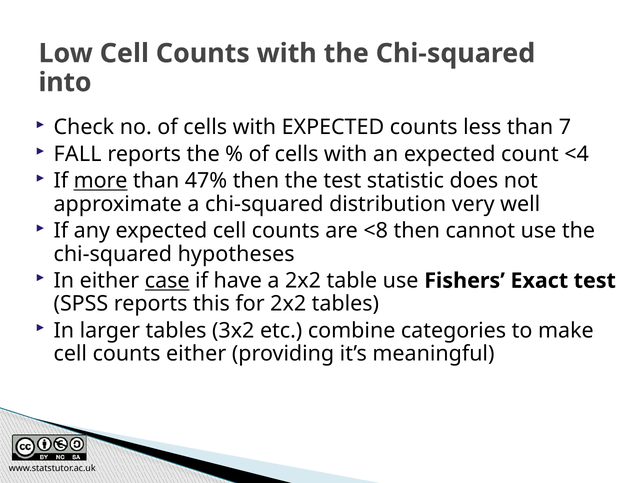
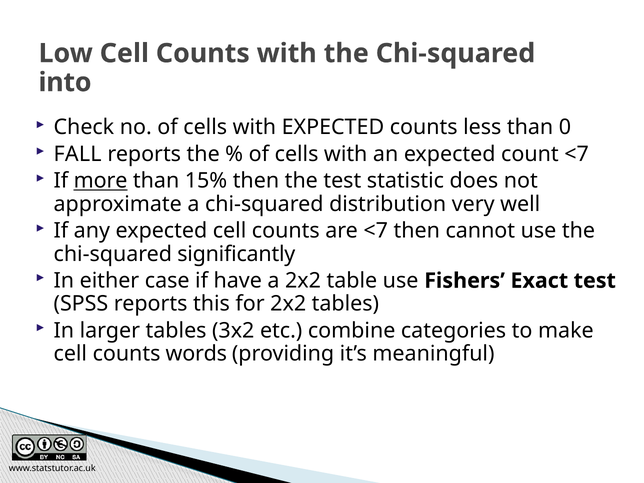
7: 7 -> 0
count <4: <4 -> <7
47%: 47% -> 15%
are <8: <8 -> <7
hypotheses: hypotheses -> significantly
case underline: present -> none
counts either: either -> words
